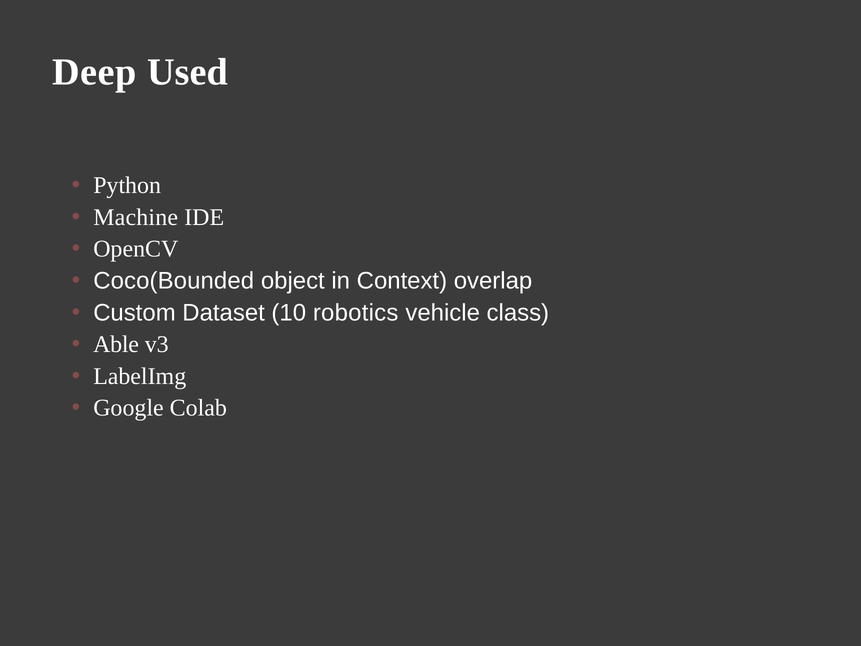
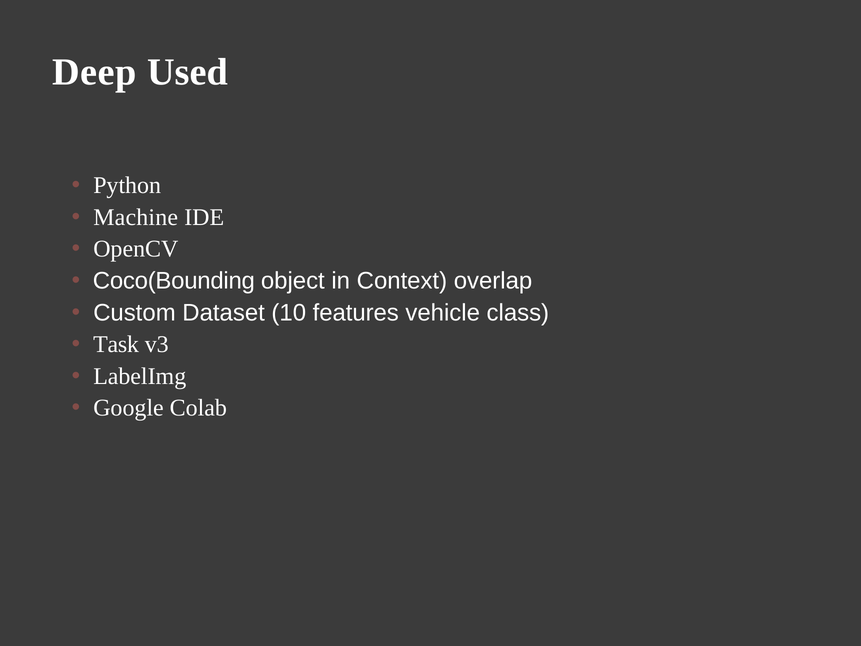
Coco(Bounded: Coco(Bounded -> Coco(Bounding
robotics: robotics -> features
Able: Able -> Task
